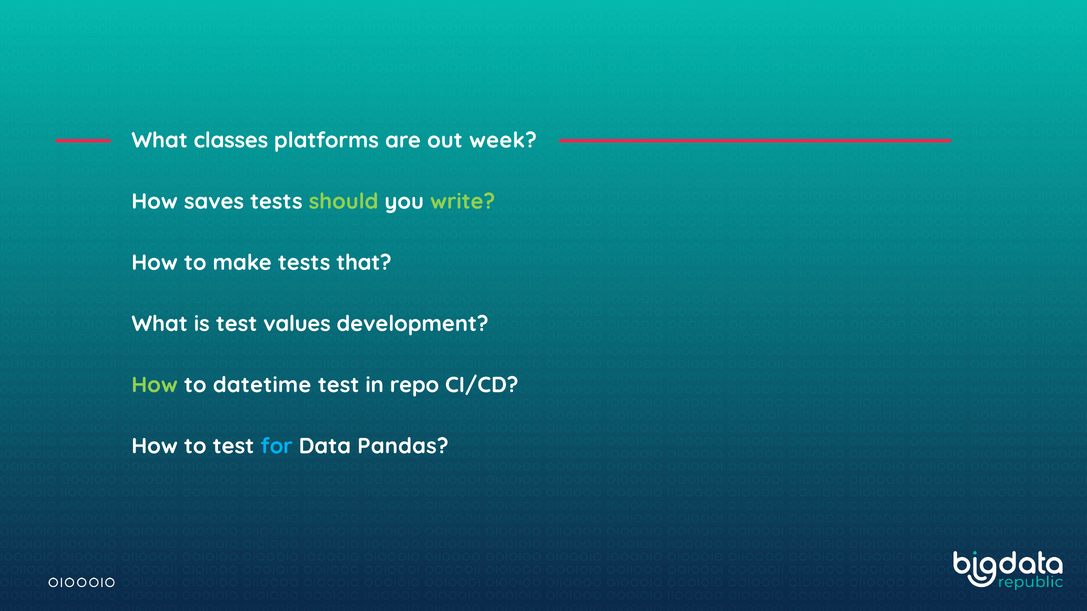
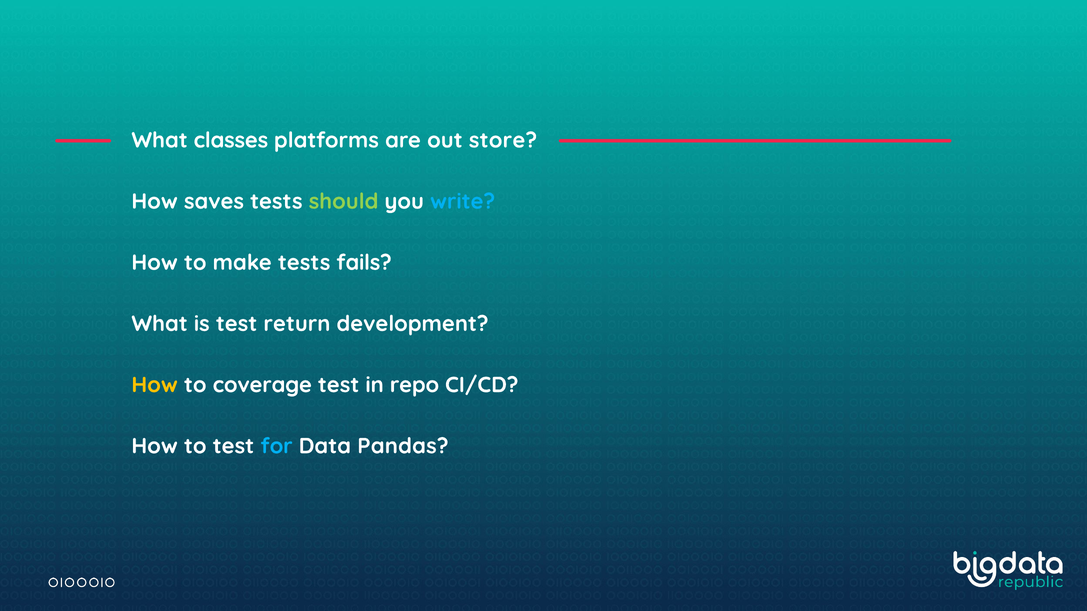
week: week -> store
write colour: light green -> light blue
that: that -> fails
values: values -> return
How at (155, 385) colour: light green -> yellow
datetime: datetime -> coverage
